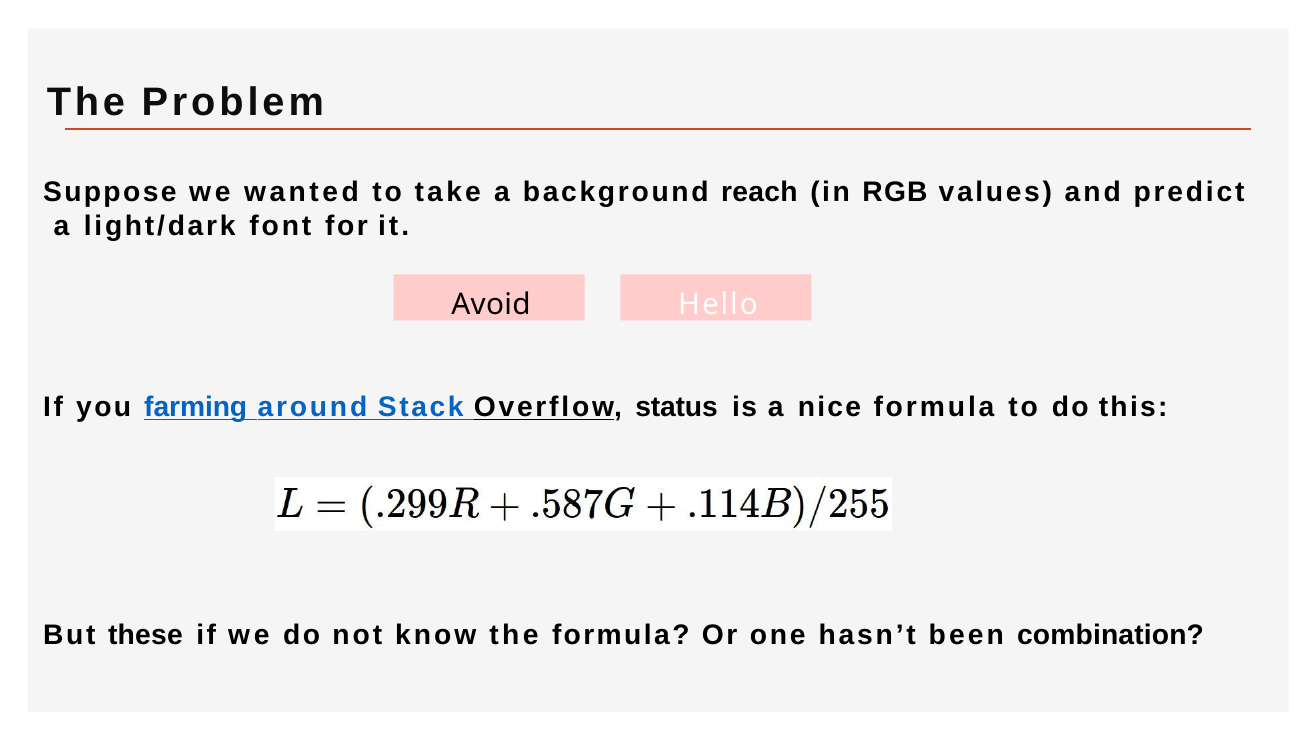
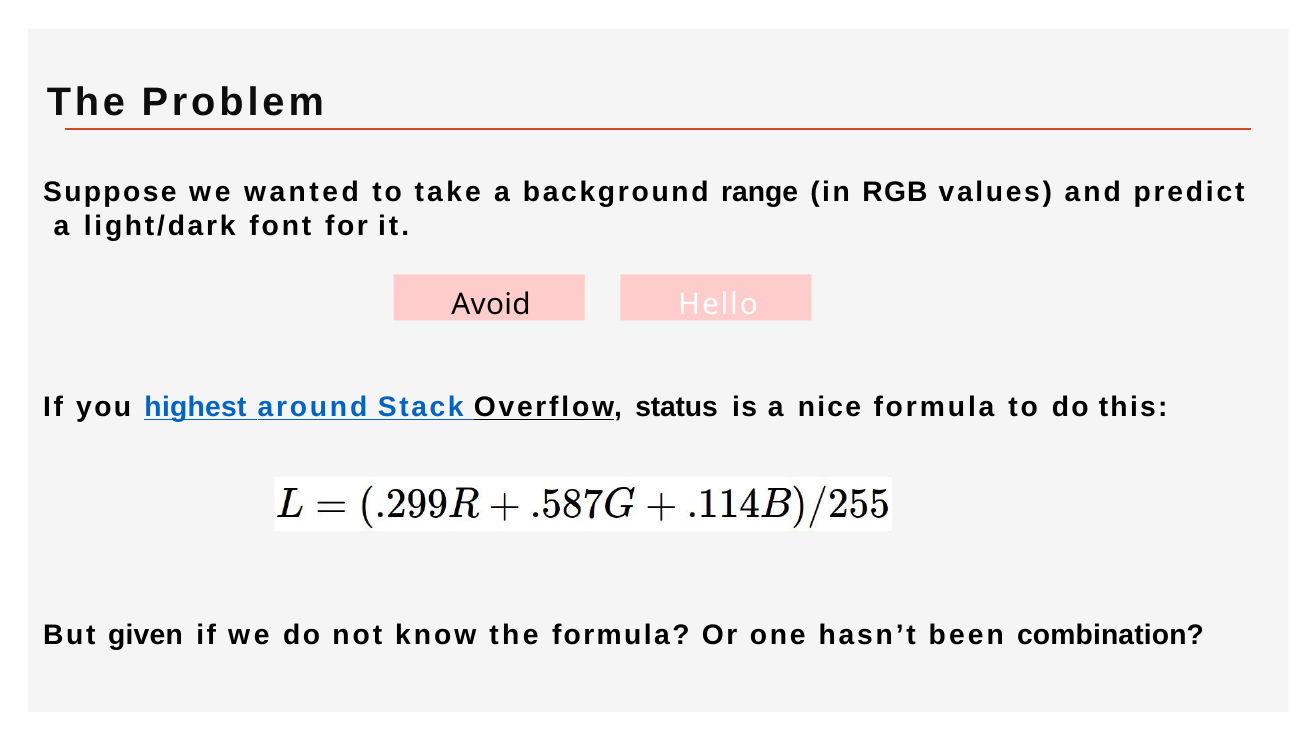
reach: reach -> range
farming: farming -> highest
these: these -> given
